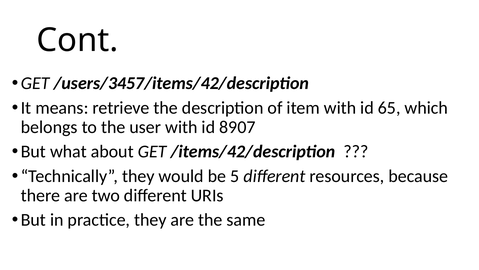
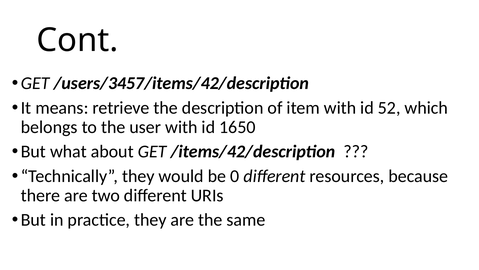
65: 65 -> 52
8907: 8907 -> 1650
5: 5 -> 0
